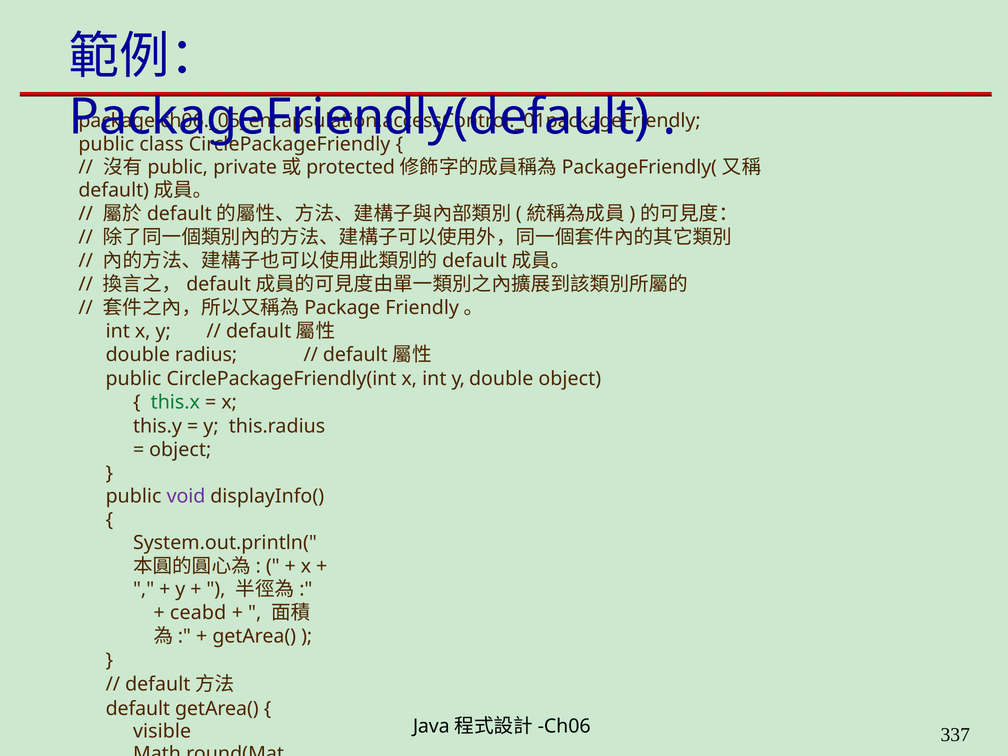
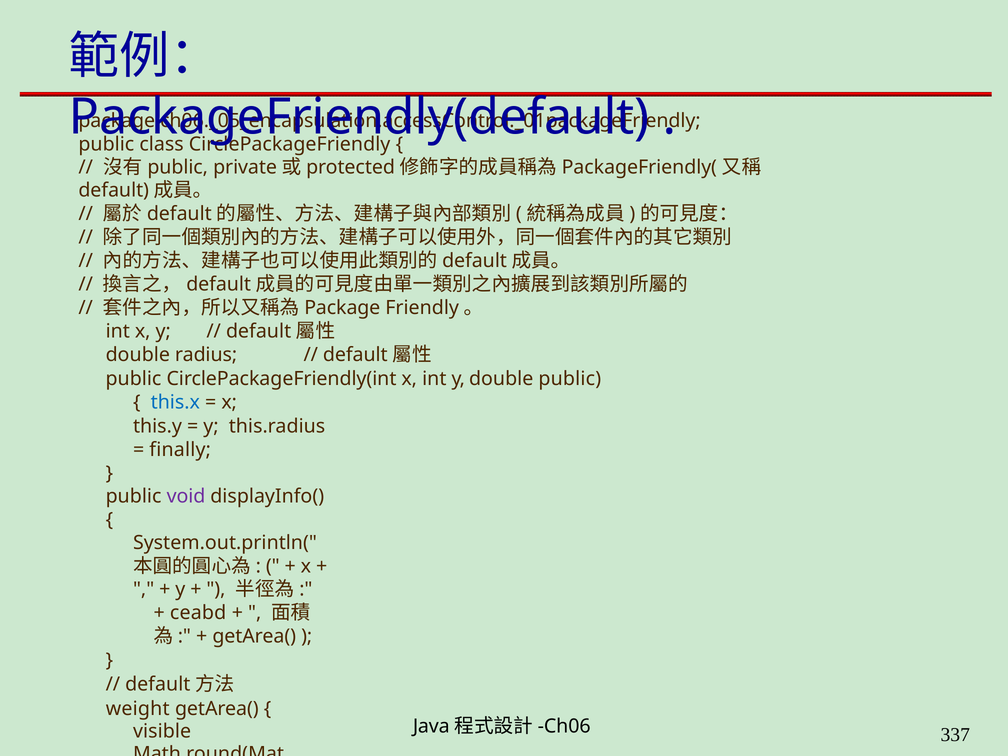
double object: object -> public
this.x colour: green -> blue
object at (180, 450): object -> finally
default: default -> weight
